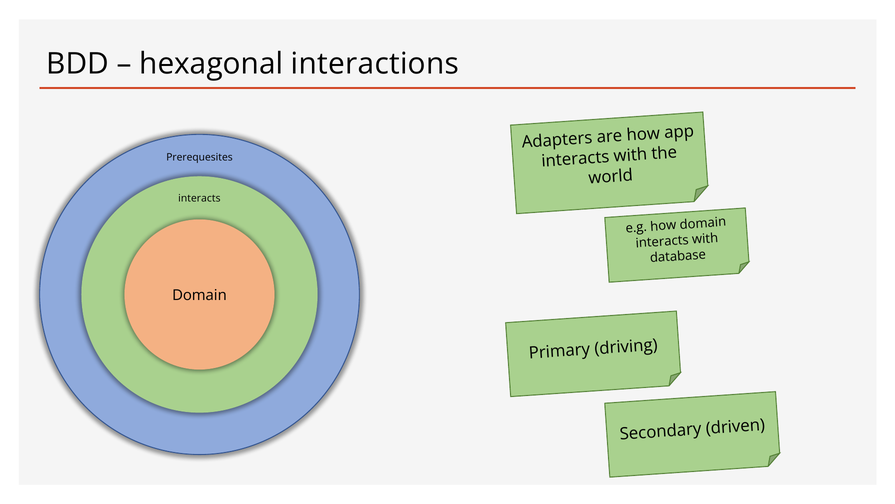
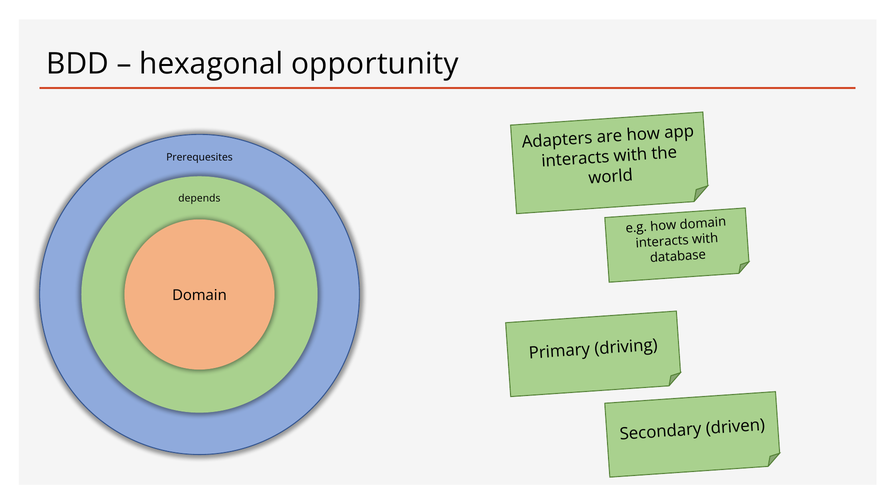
interactions: interactions -> opportunity
interacts at (199, 198): interacts -> depends
